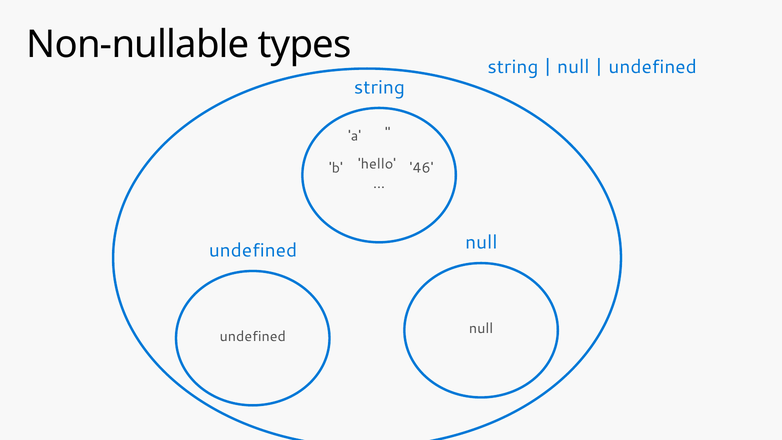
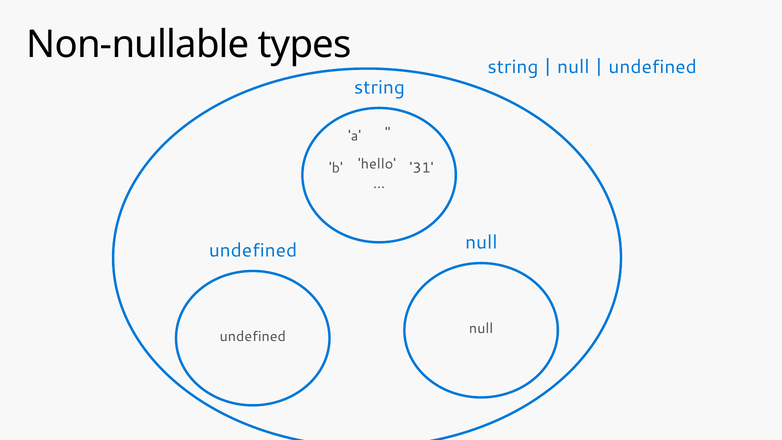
46: 46 -> 31
